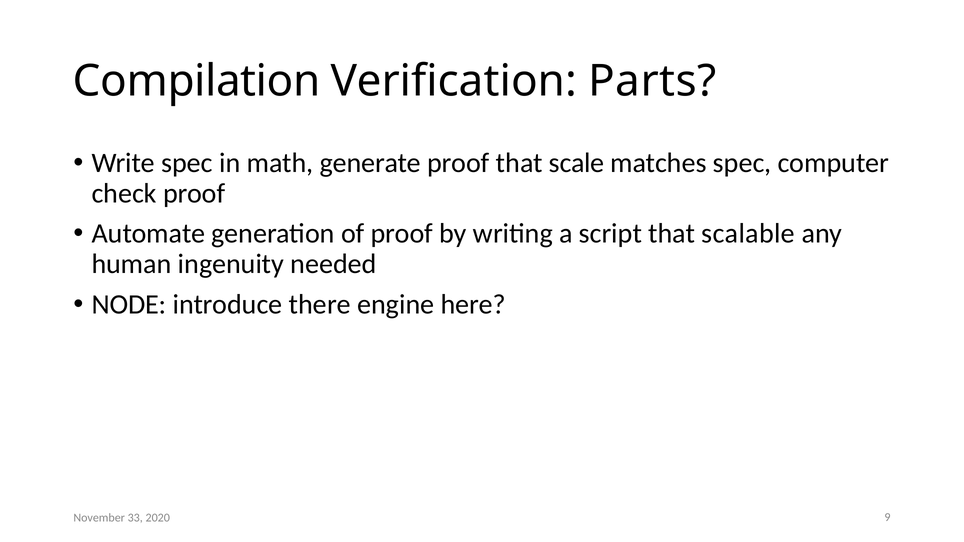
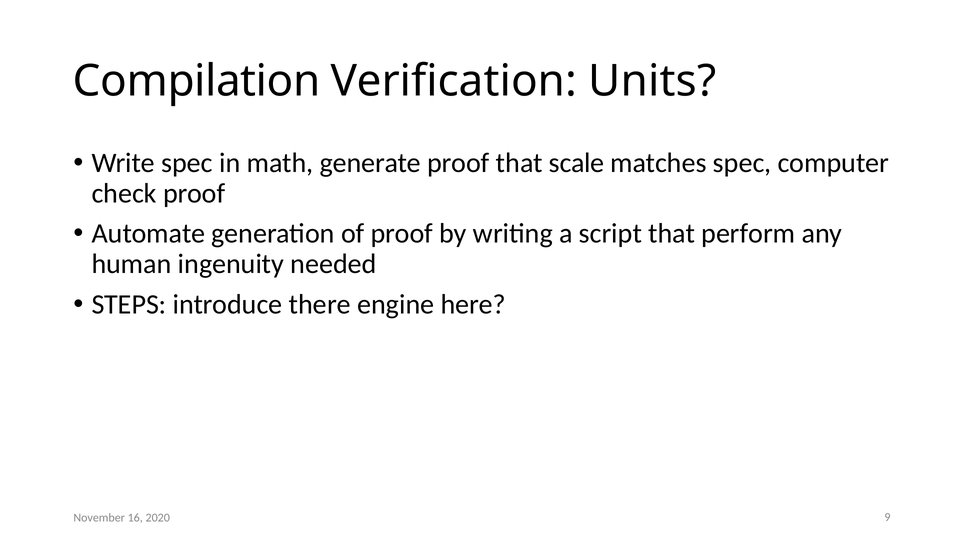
Parts: Parts -> Units
scalable: scalable -> perform
NODE: NODE -> STEPS
33: 33 -> 16
